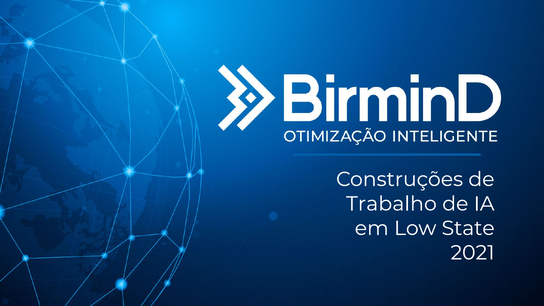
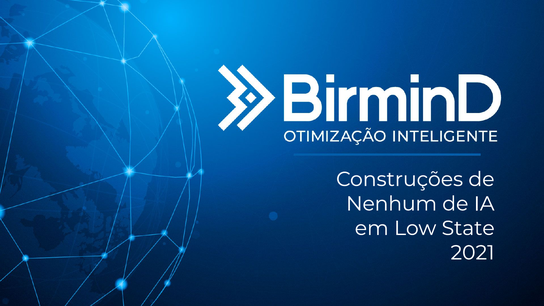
Trabalho: Trabalho -> Nenhum
